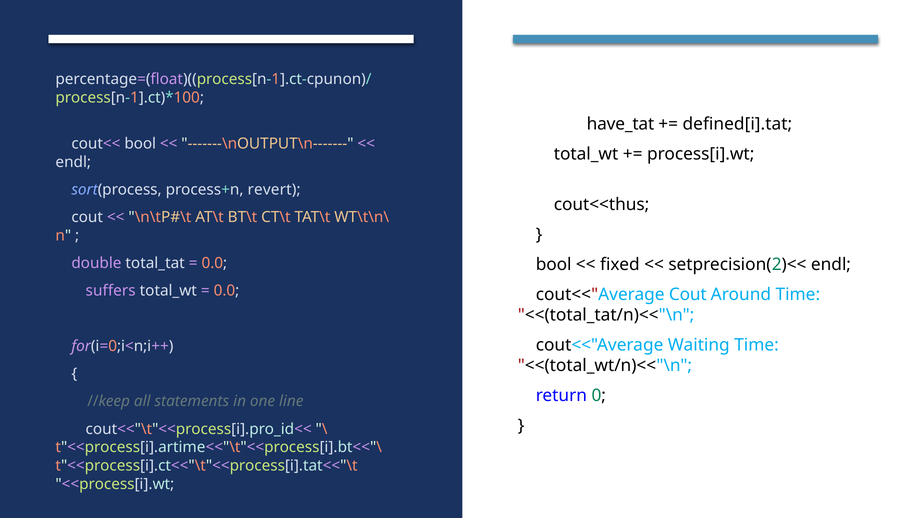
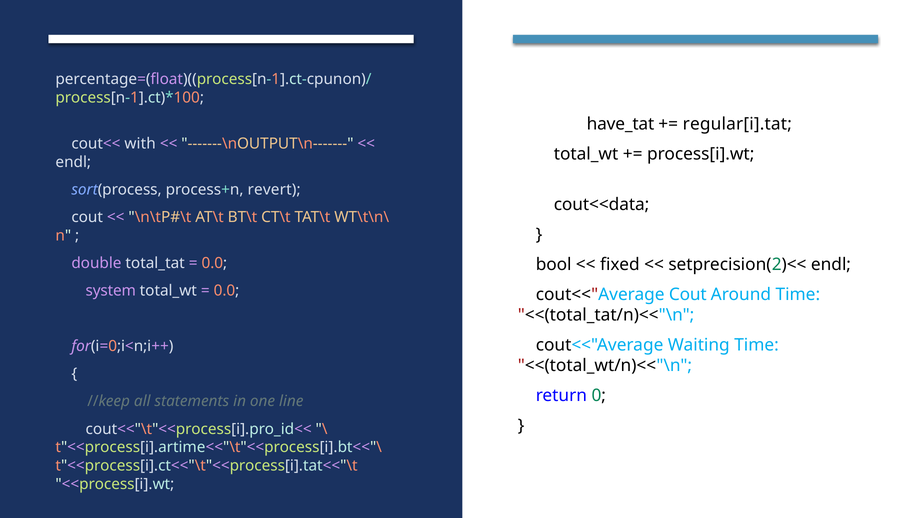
defined[i].tat: defined[i].tat -> regular[i].tat
cout<< bool: bool -> with
cout<<thus: cout<<thus -> cout<<data
suffers: suffers -> system
